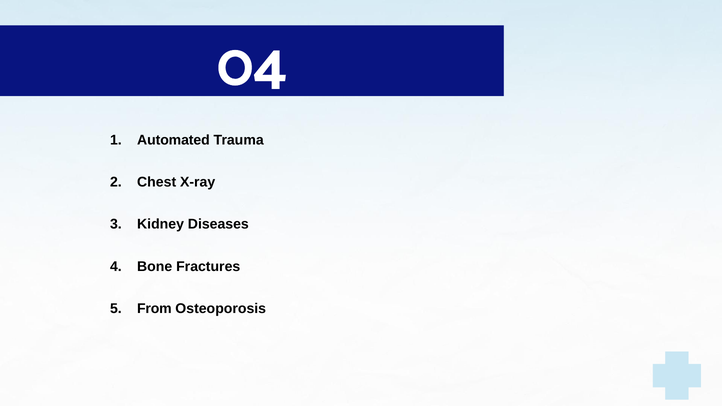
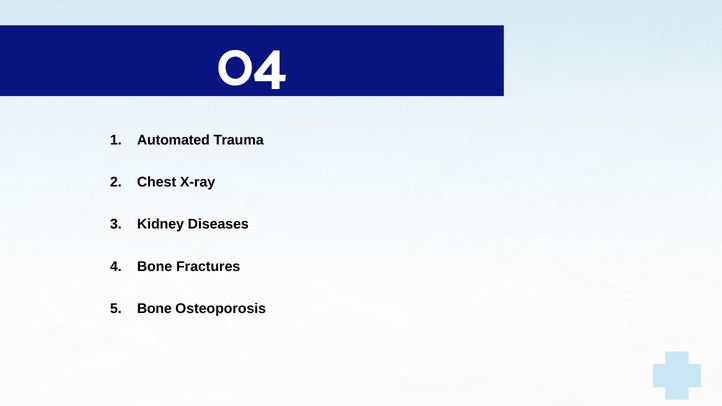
From at (154, 309): From -> Bone
